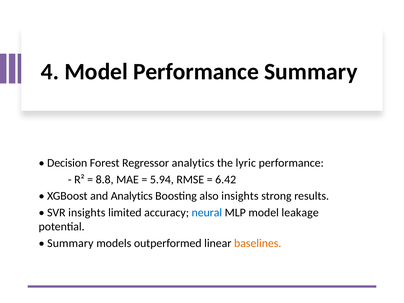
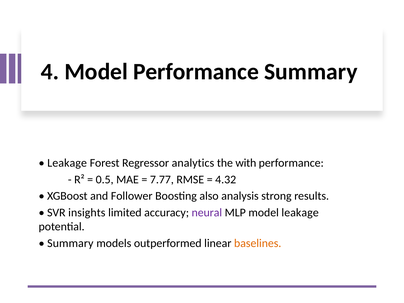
Decision at (67, 163): Decision -> Leakage
lyric: lyric -> with
8.8: 8.8 -> 0.5
5.94: 5.94 -> 7.77
6.42: 6.42 -> 4.32
and Analytics: Analytics -> Follower
also insights: insights -> analysis
neural colour: blue -> purple
